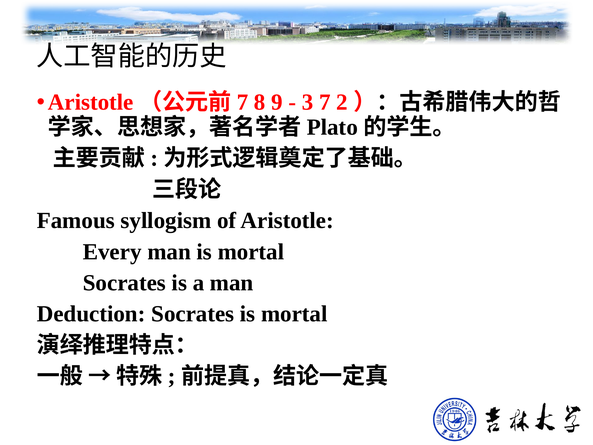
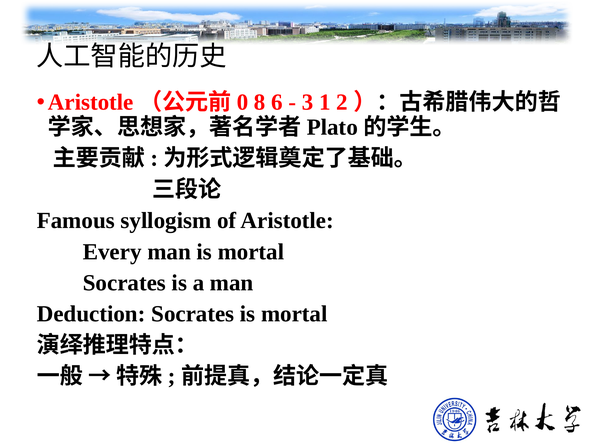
7 at (242, 102): 7 -> 0
9: 9 -> 6
3 7: 7 -> 1
